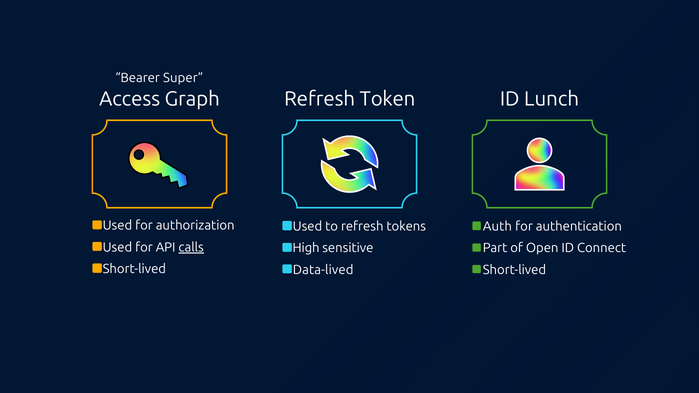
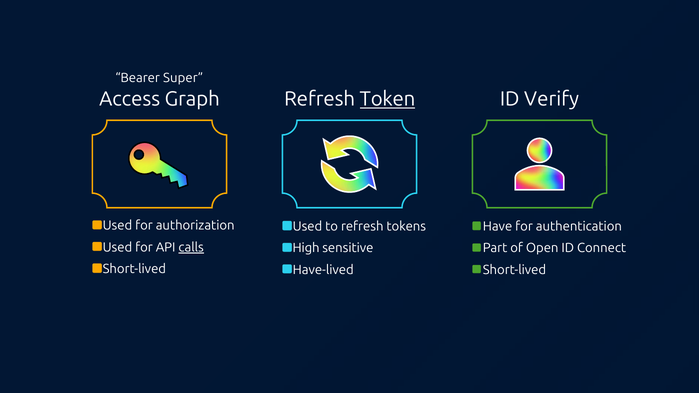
Token underline: none -> present
Lunch: Lunch -> Verify
Auth: Auth -> Have
Data-lived: Data-lived -> Have-lived
